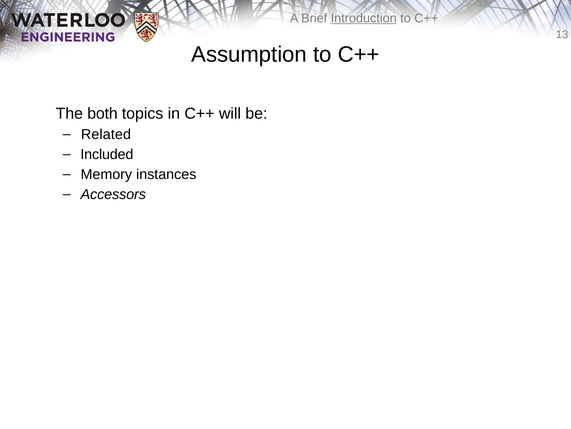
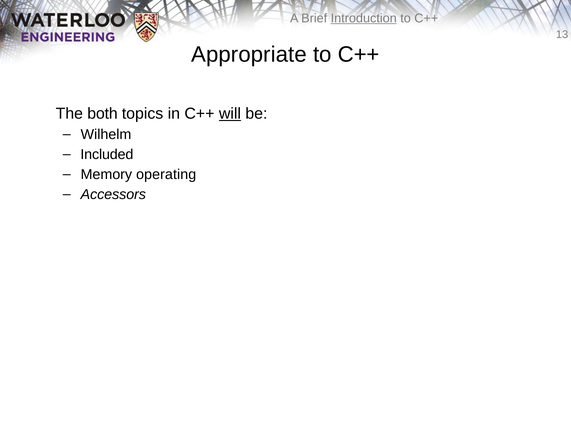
Assumption: Assumption -> Appropriate
will underline: none -> present
Related: Related -> Wilhelm
instances: instances -> operating
